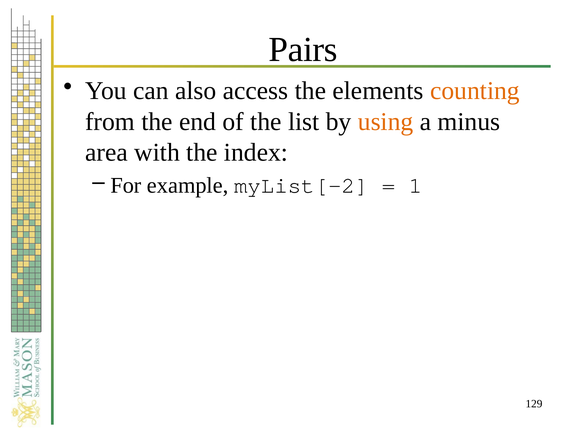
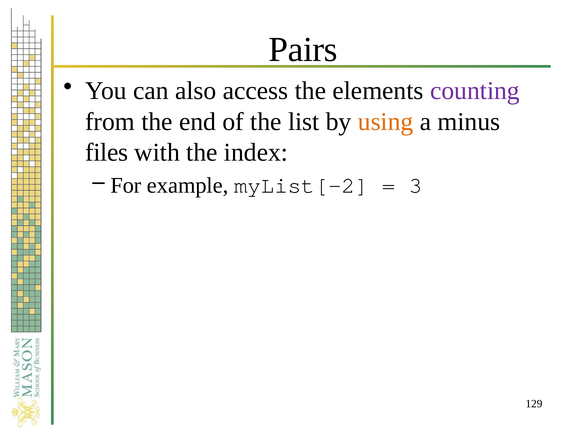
counting colour: orange -> purple
area: area -> files
1: 1 -> 3
